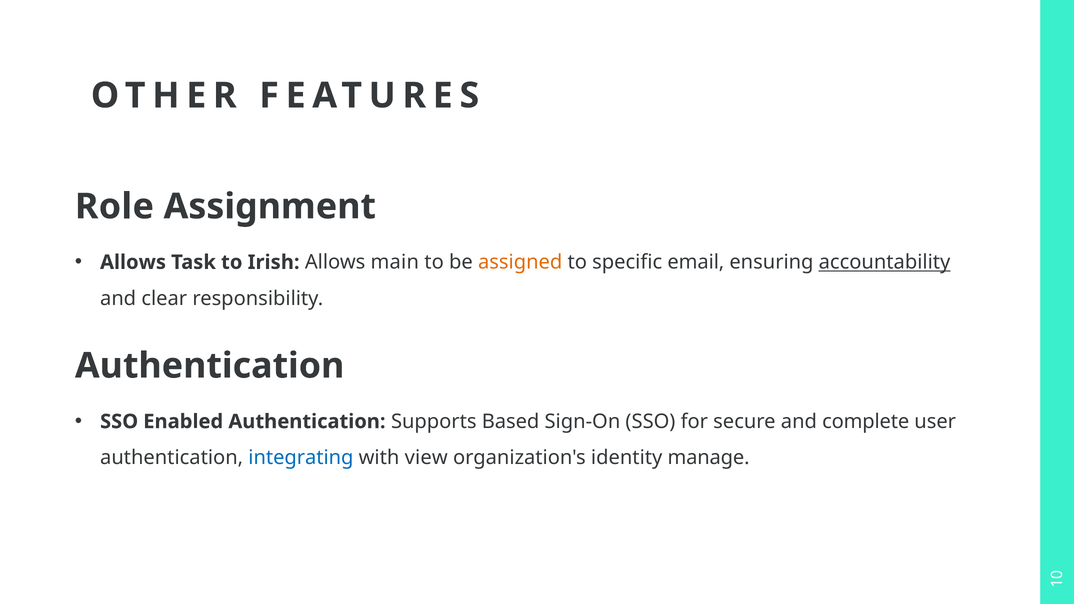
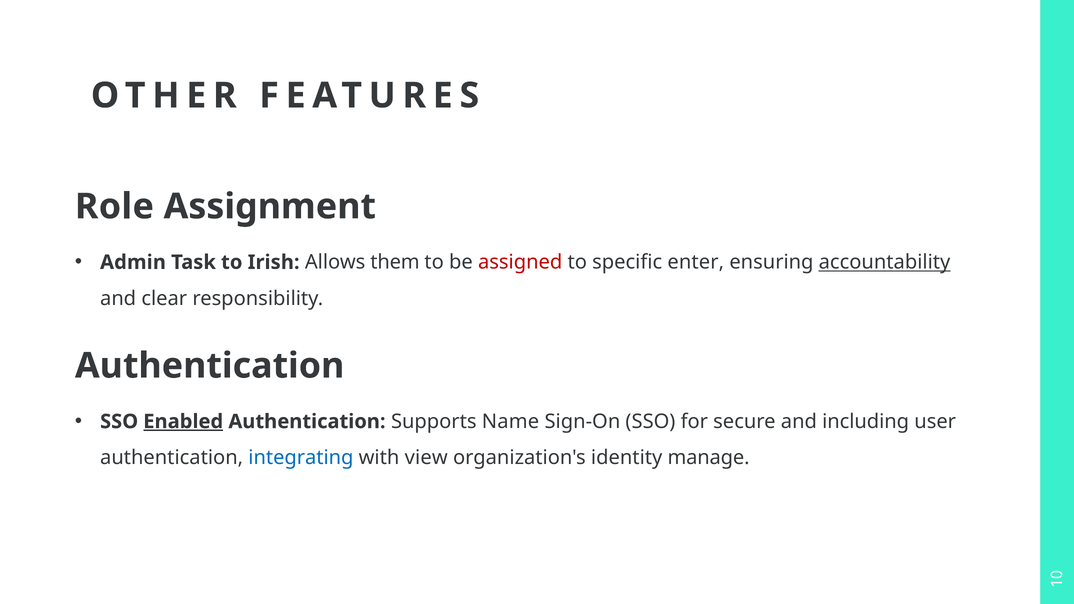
Allows at (133, 262): Allows -> Admin
main: main -> them
assigned colour: orange -> red
email: email -> enter
Enabled underline: none -> present
Based: Based -> Name
complete: complete -> including
